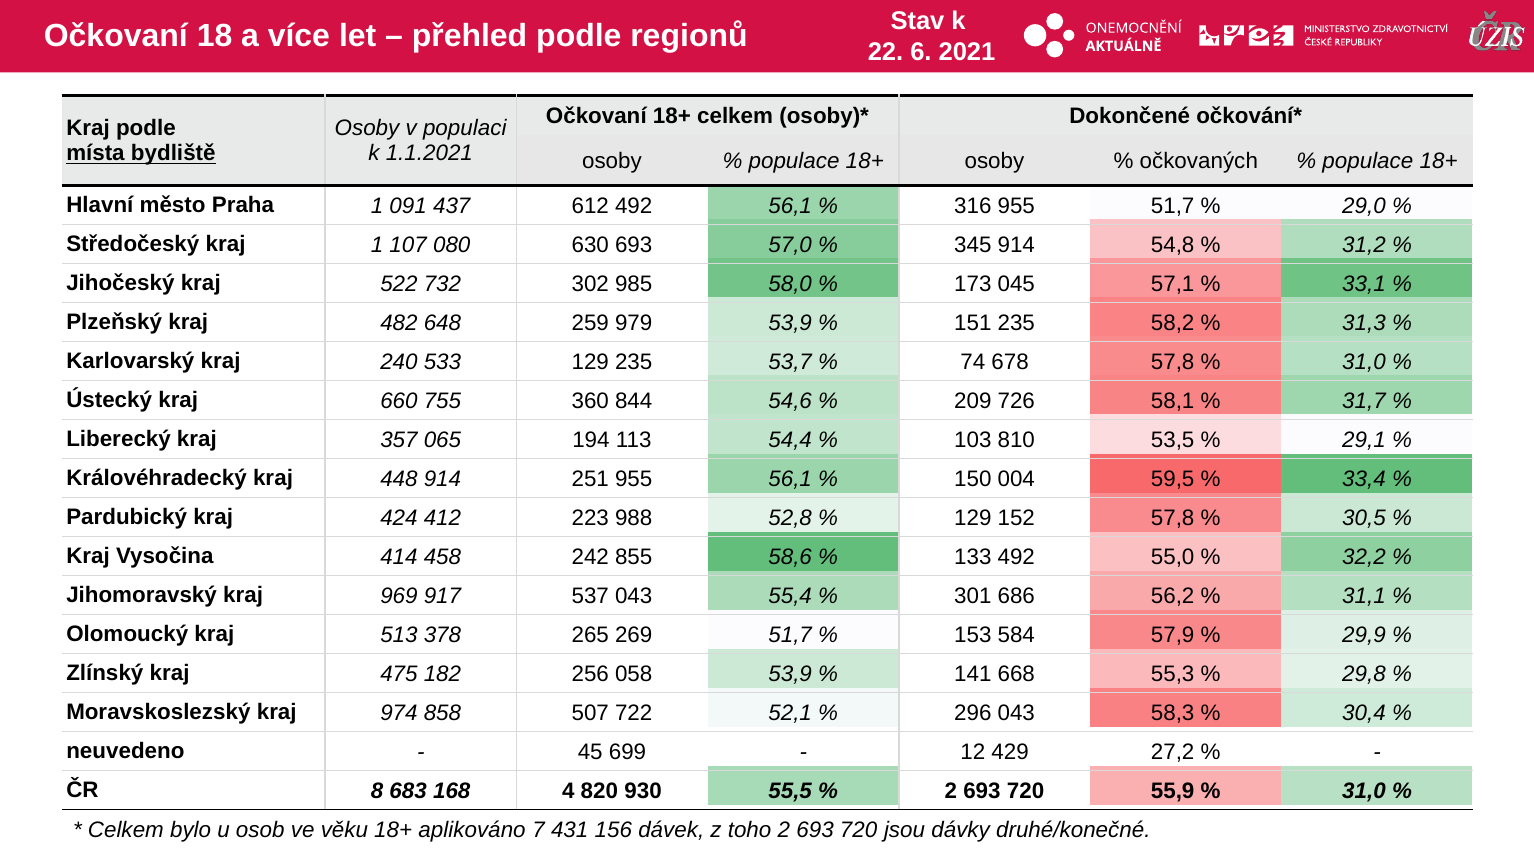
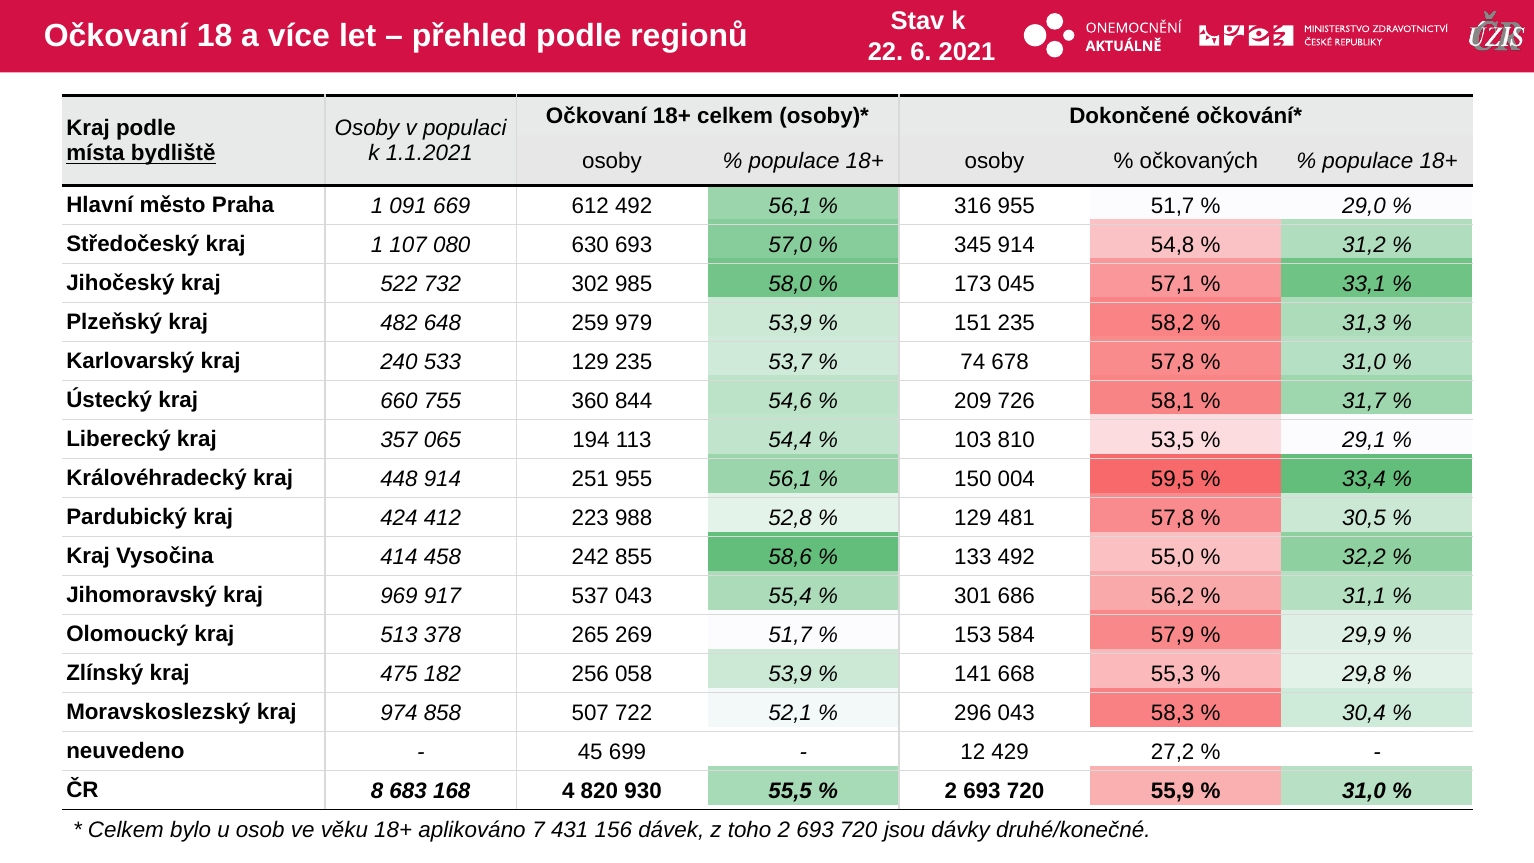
437: 437 -> 669
152: 152 -> 481
